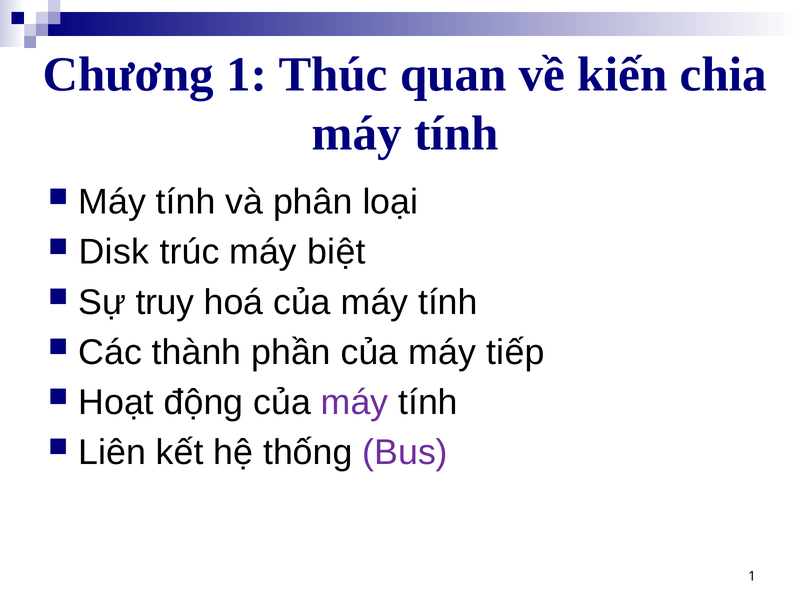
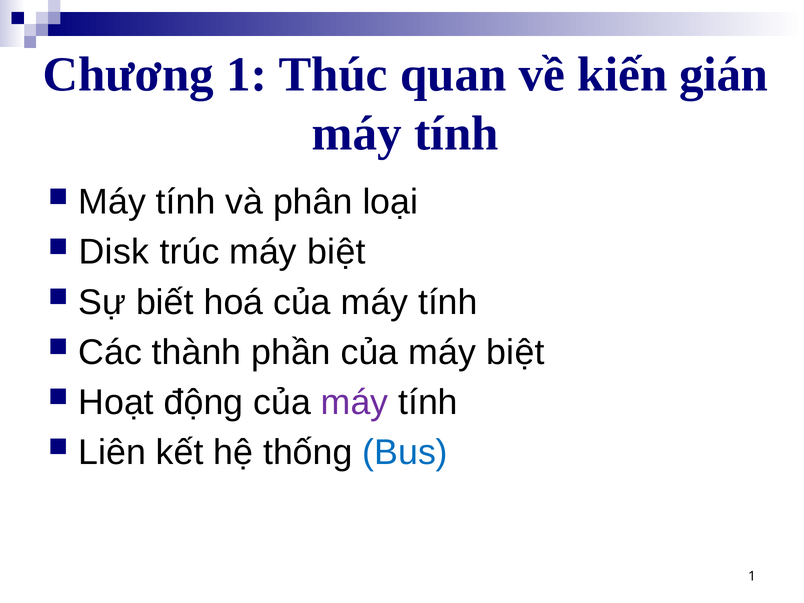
chia: chia -> gián
truy: truy -> biết
của máy tiếp: tiếp -> biệt
Bus colour: purple -> blue
